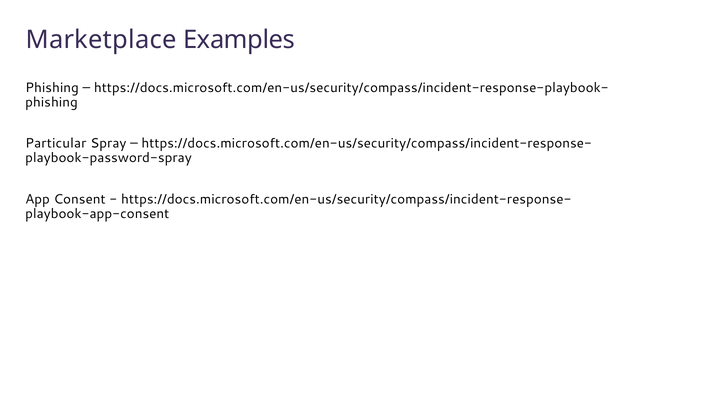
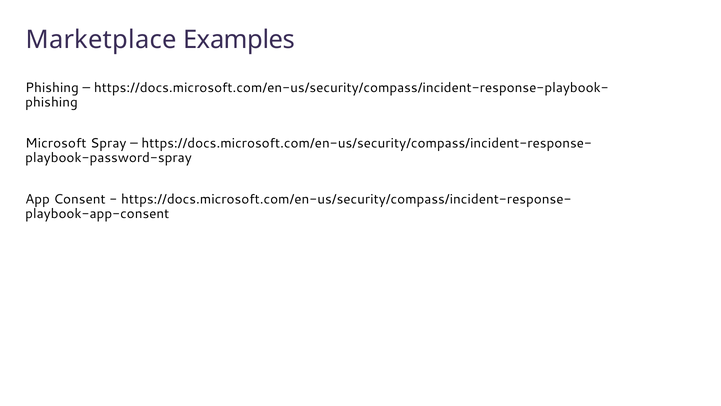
Particular: Particular -> Microsoft
